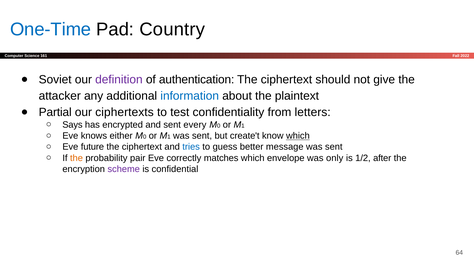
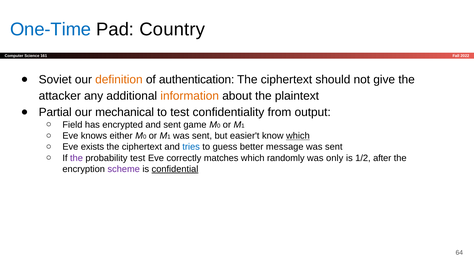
definition colour: purple -> orange
information colour: blue -> orange
ciphertexts: ciphertexts -> mechanical
letters: letters -> output
Says: Says -> Field
every: every -> game
create't: create't -> easier't
future: future -> exists
the at (76, 158) colour: orange -> purple
probability pair: pair -> test
envelope: envelope -> randomly
confidential underline: none -> present
